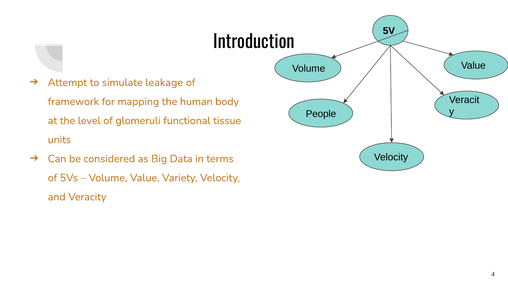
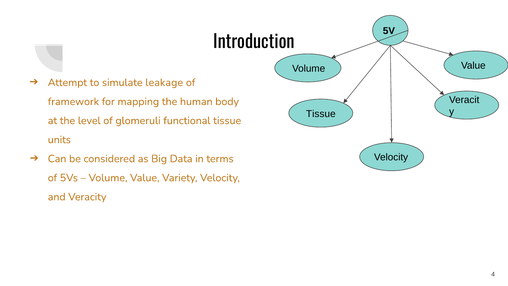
People at (321, 114): People -> Tissue
